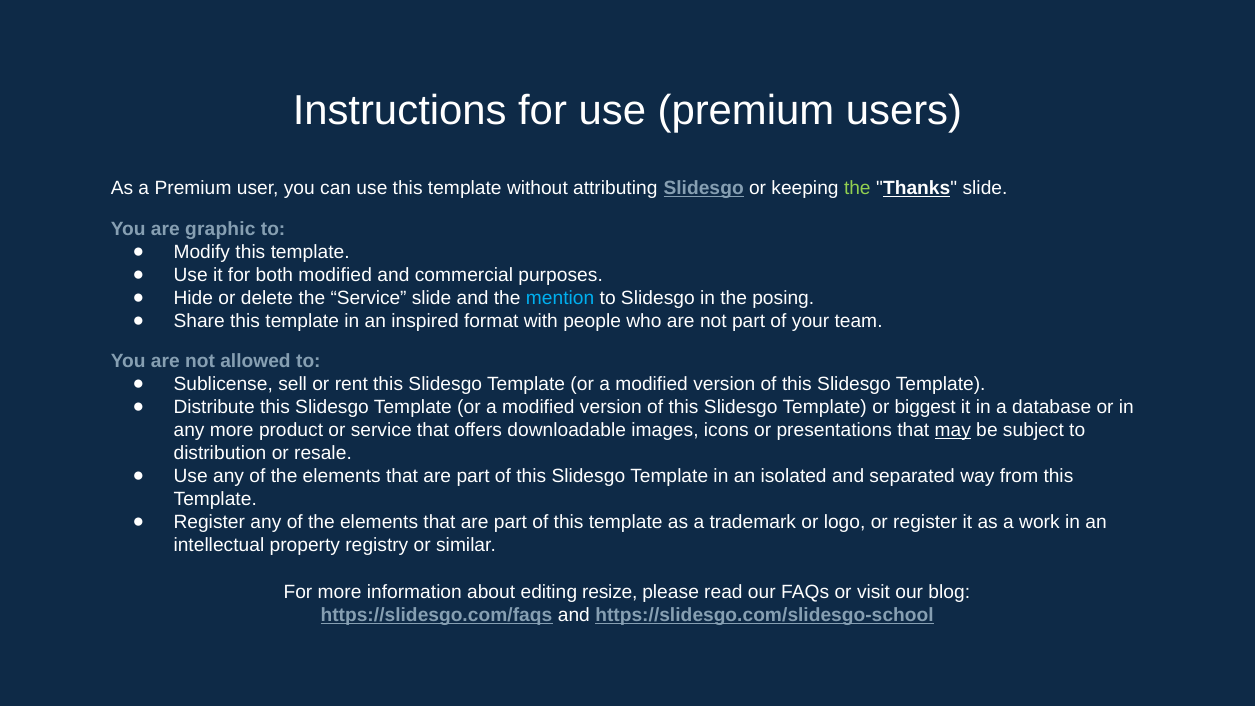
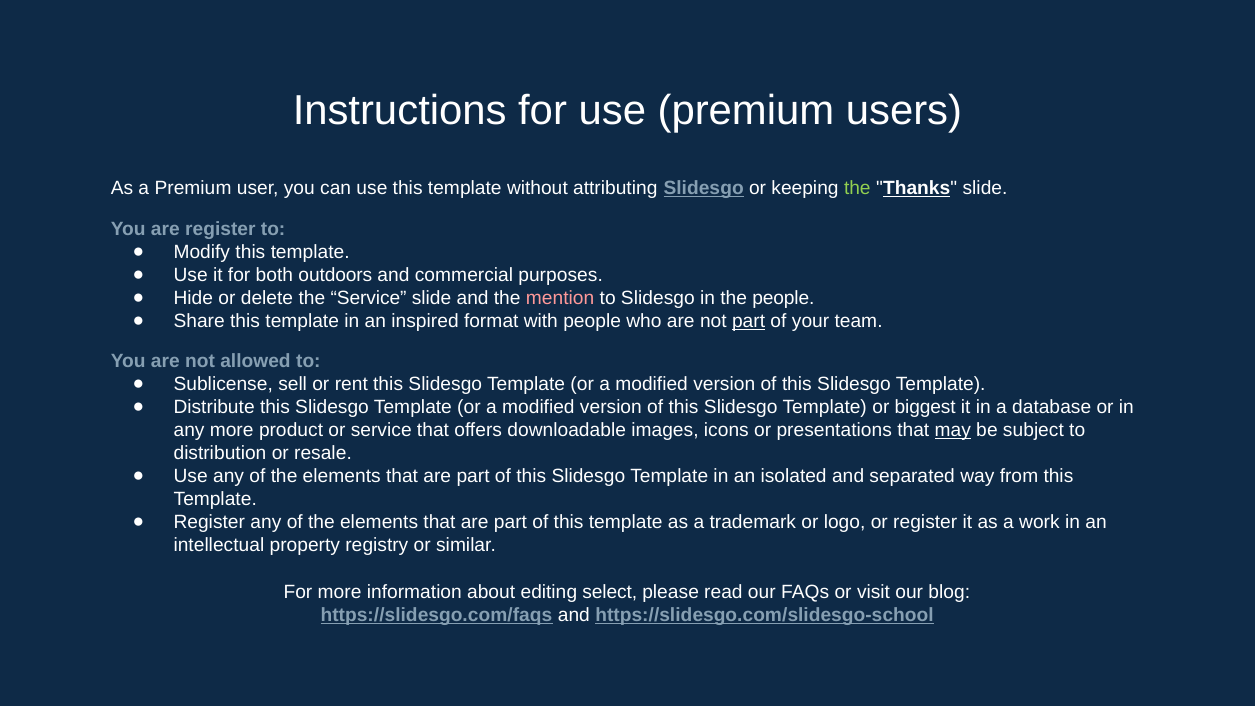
are graphic: graphic -> register
both modified: modified -> outdoors
mention colour: light blue -> pink
the posing: posing -> people
part at (749, 321) underline: none -> present
resize: resize -> select
